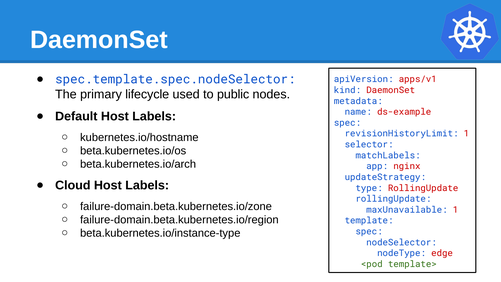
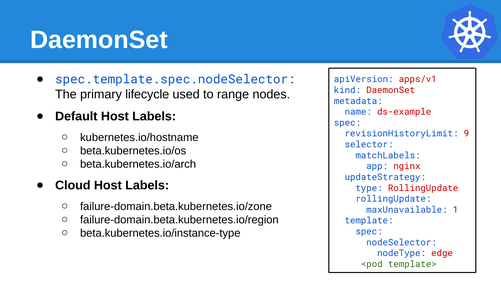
public: public -> range
revisionHistoryLimit 1: 1 -> 9
